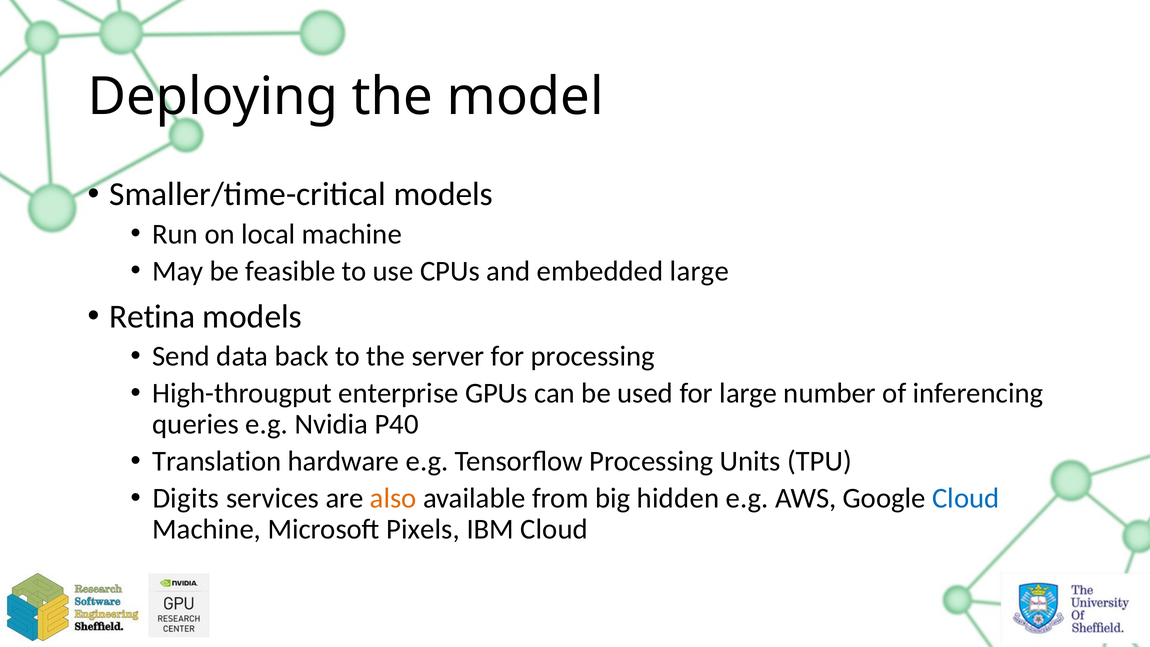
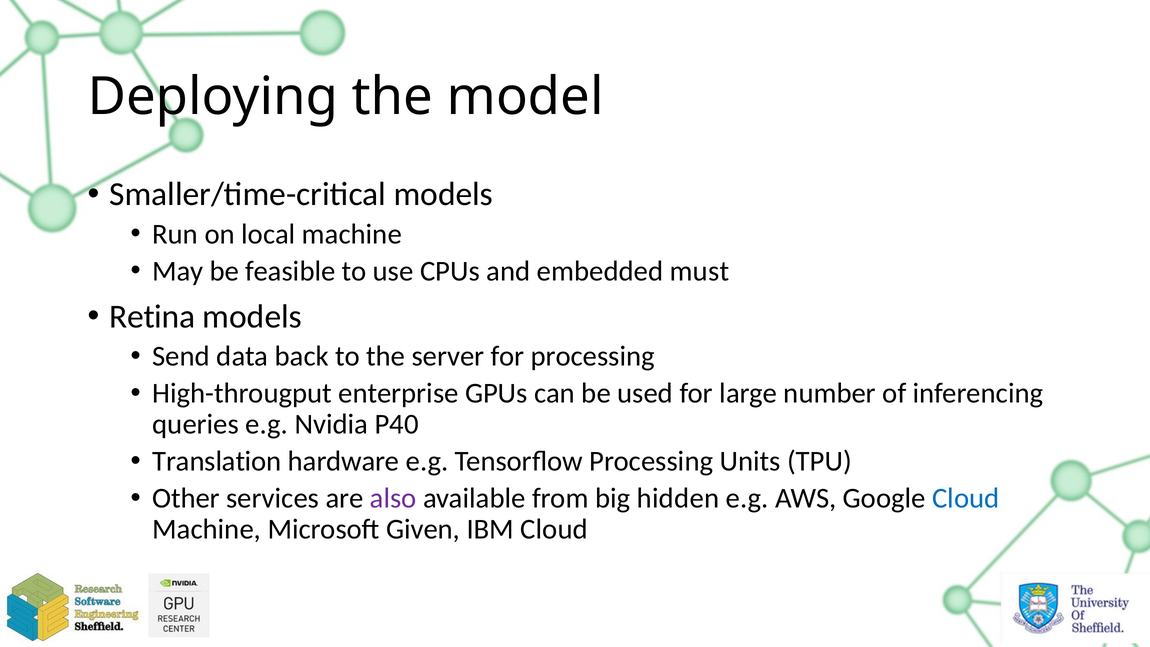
embedded large: large -> must
Digits: Digits -> Other
also colour: orange -> purple
Pixels: Pixels -> Given
